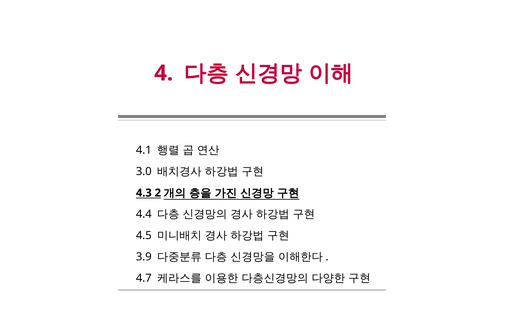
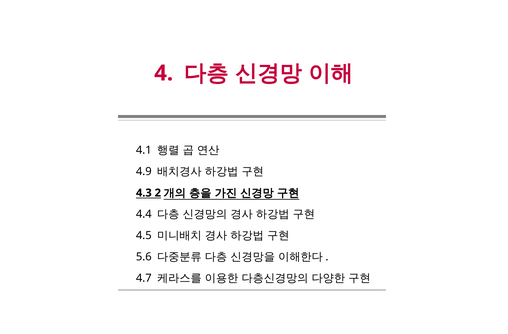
3.0: 3.0 -> 4.9
3.9: 3.9 -> 5.6
